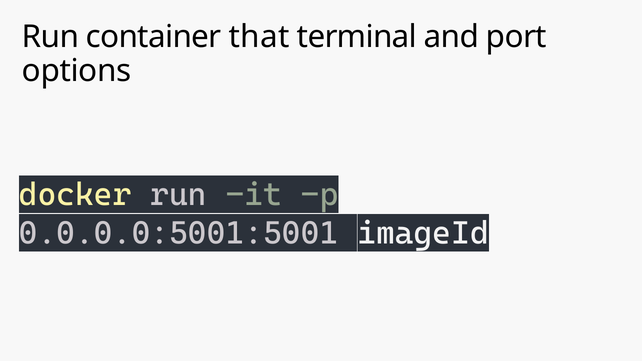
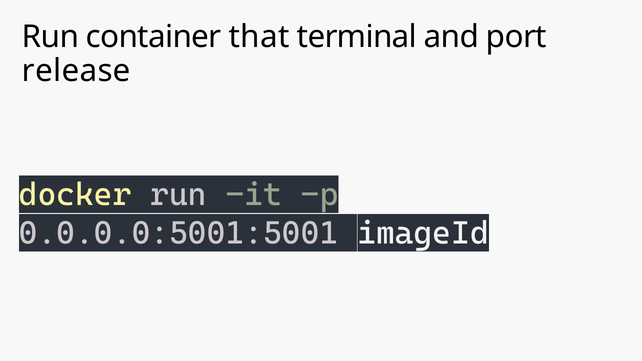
options: options -> release
